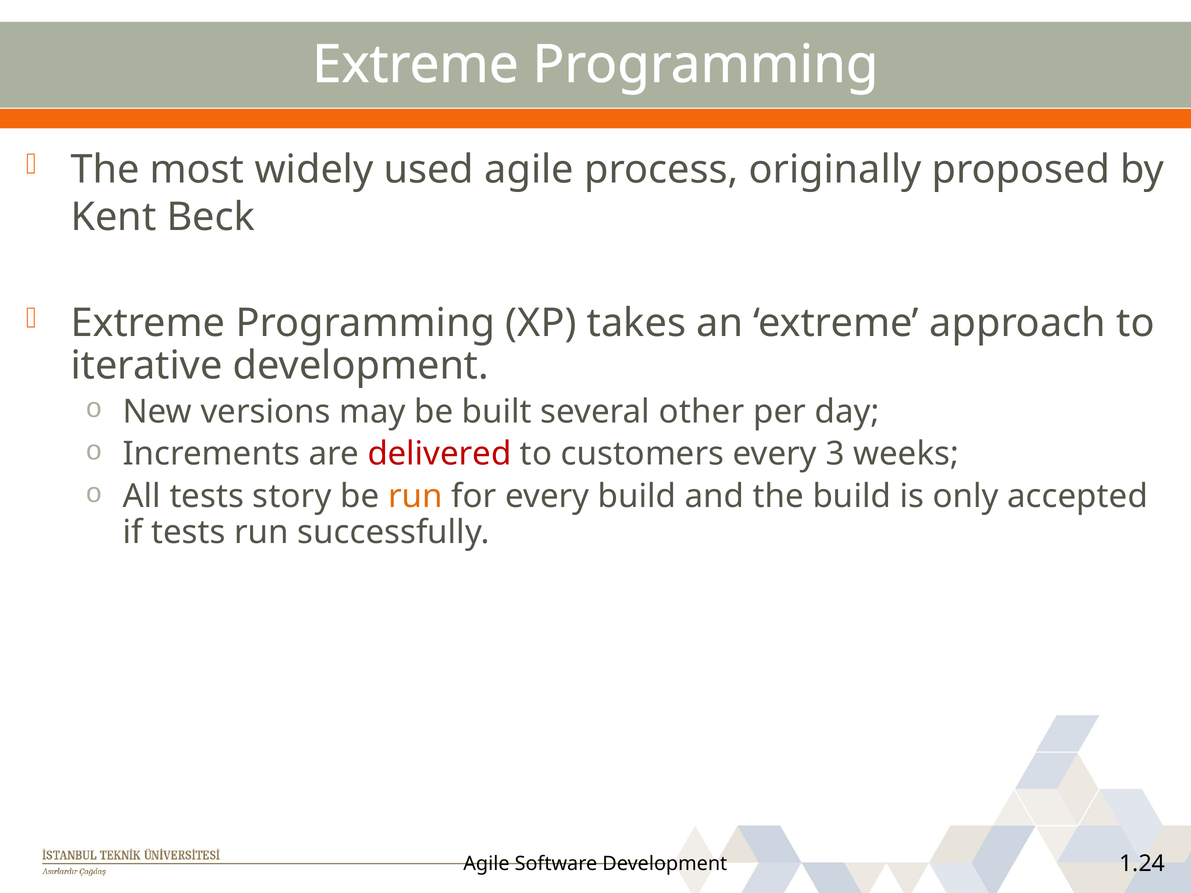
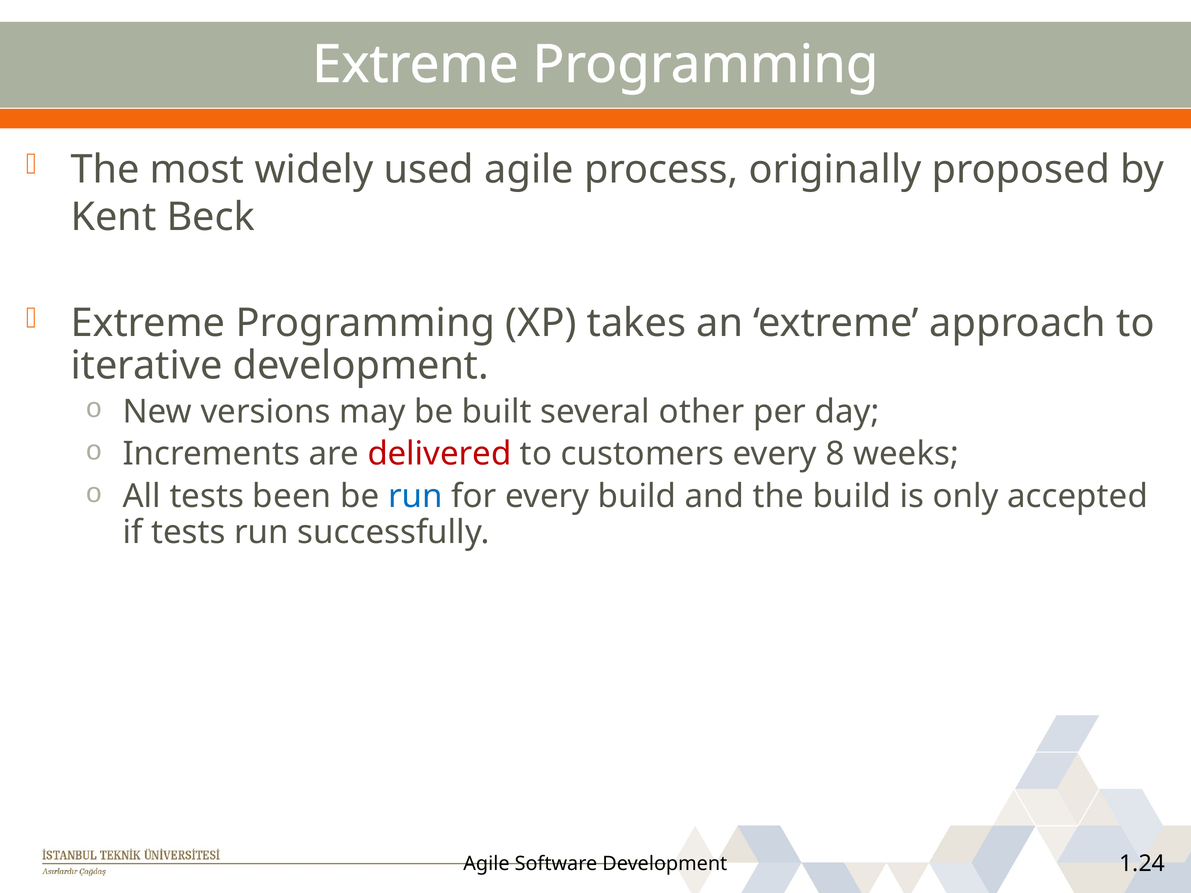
3: 3 -> 8
story: story -> been
run at (415, 497) colour: orange -> blue
